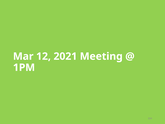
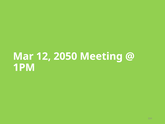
2021: 2021 -> 2050
